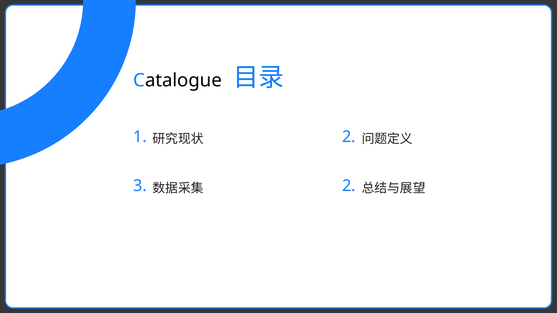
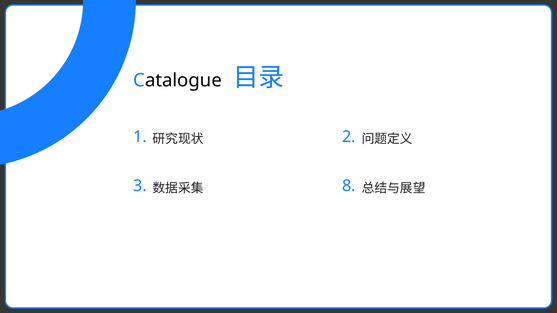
3 2: 2 -> 8
